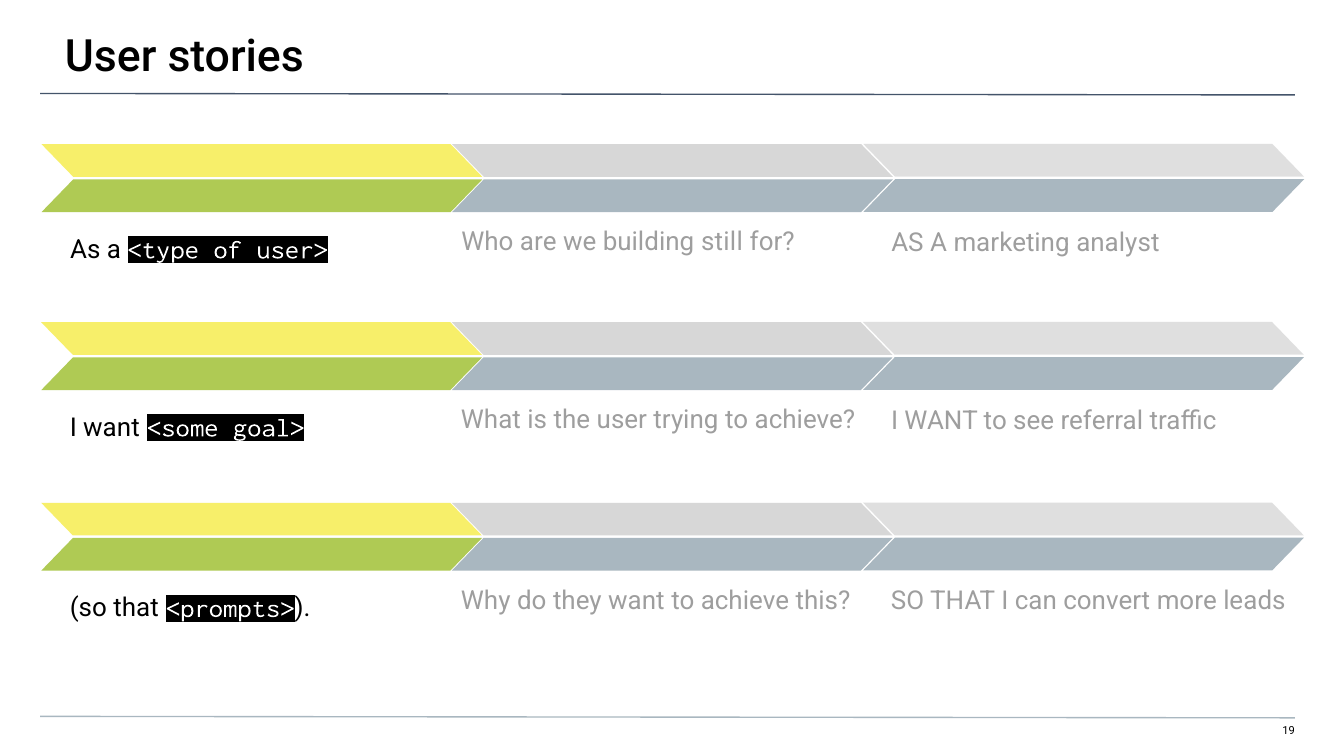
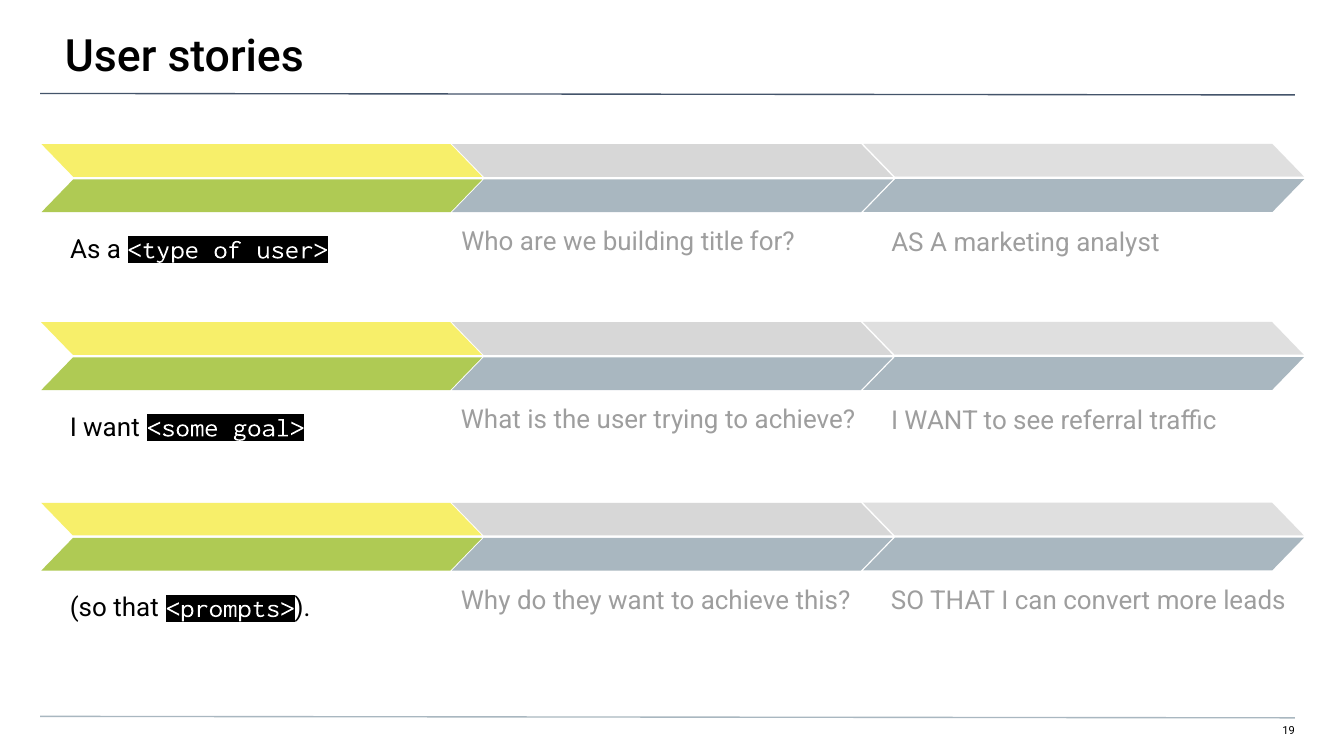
still: still -> title
